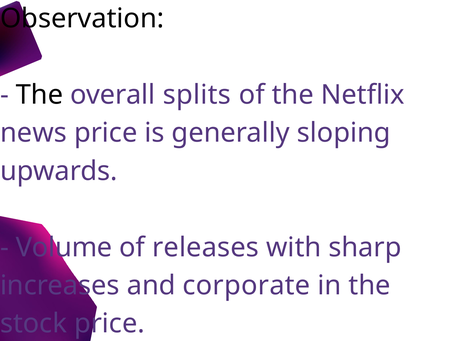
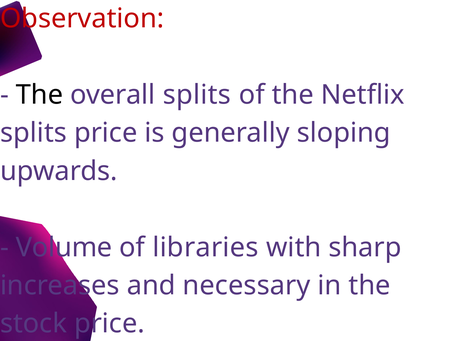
Observation colour: black -> red
news at (33, 133): news -> splits
releases: releases -> libraries
corporate: corporate -> necessary
